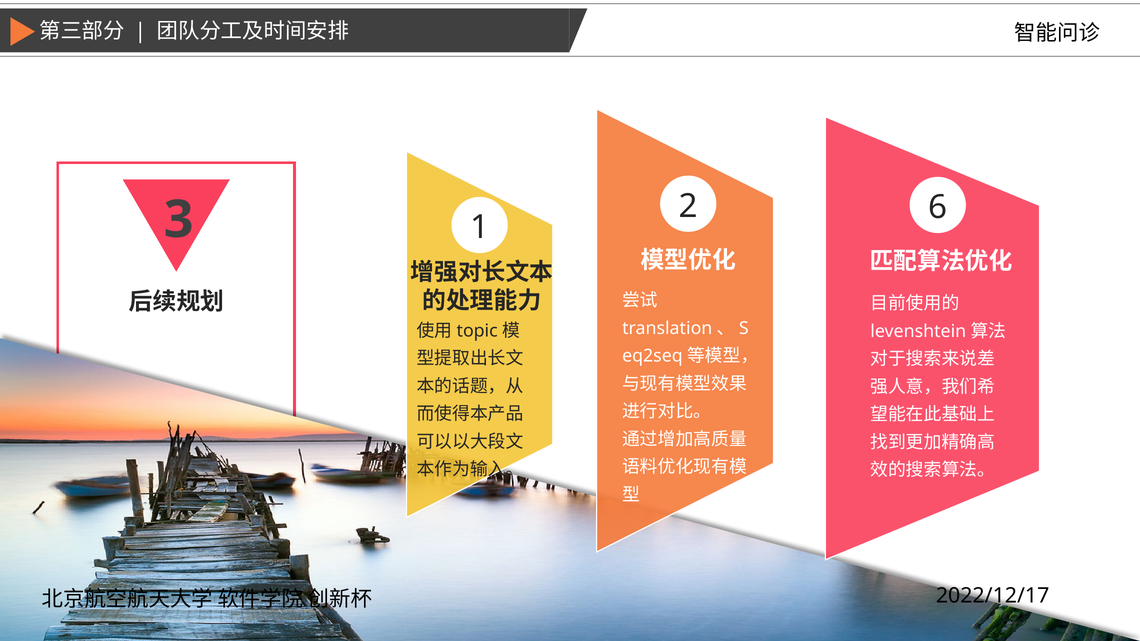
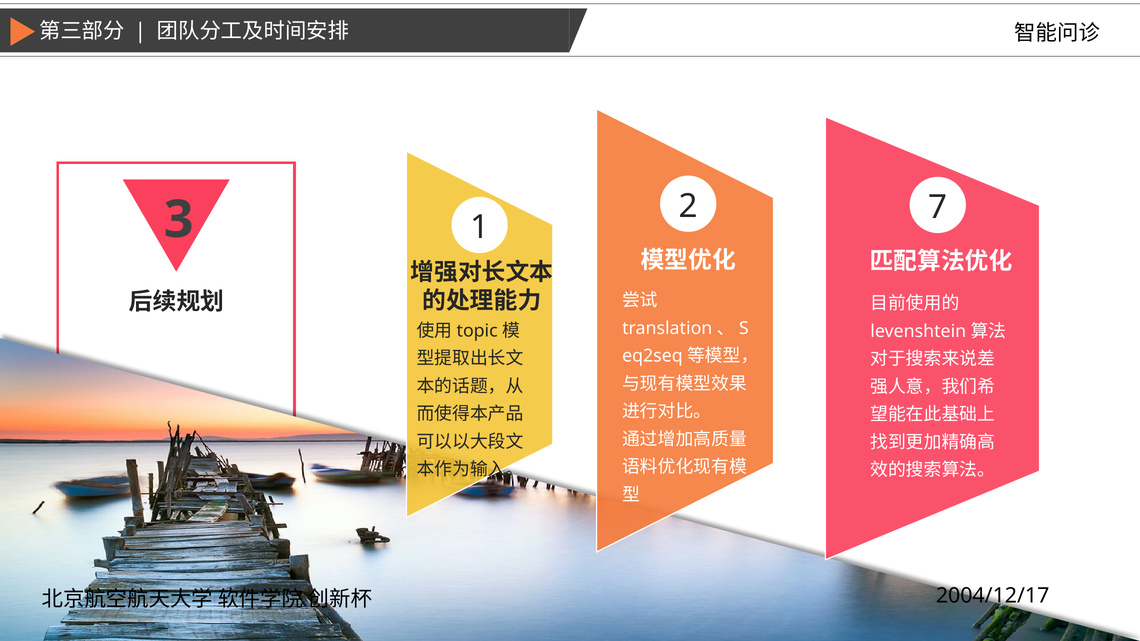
6: 6 -> 7
2022/12/17: 2022/12/17 -> 2004/12/17
